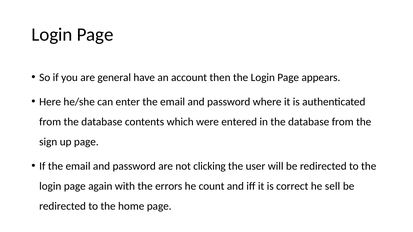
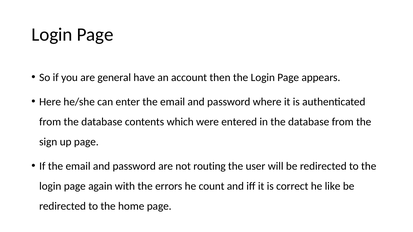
clicking: clicking -> routing
sell: sell -> like
